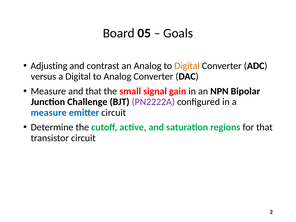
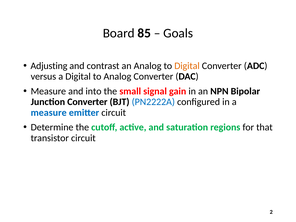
05: 05 -> 85
and that: that -> into
Junction Challenge: Challenge -> Converter
PN2222A colour: purple -> blue
